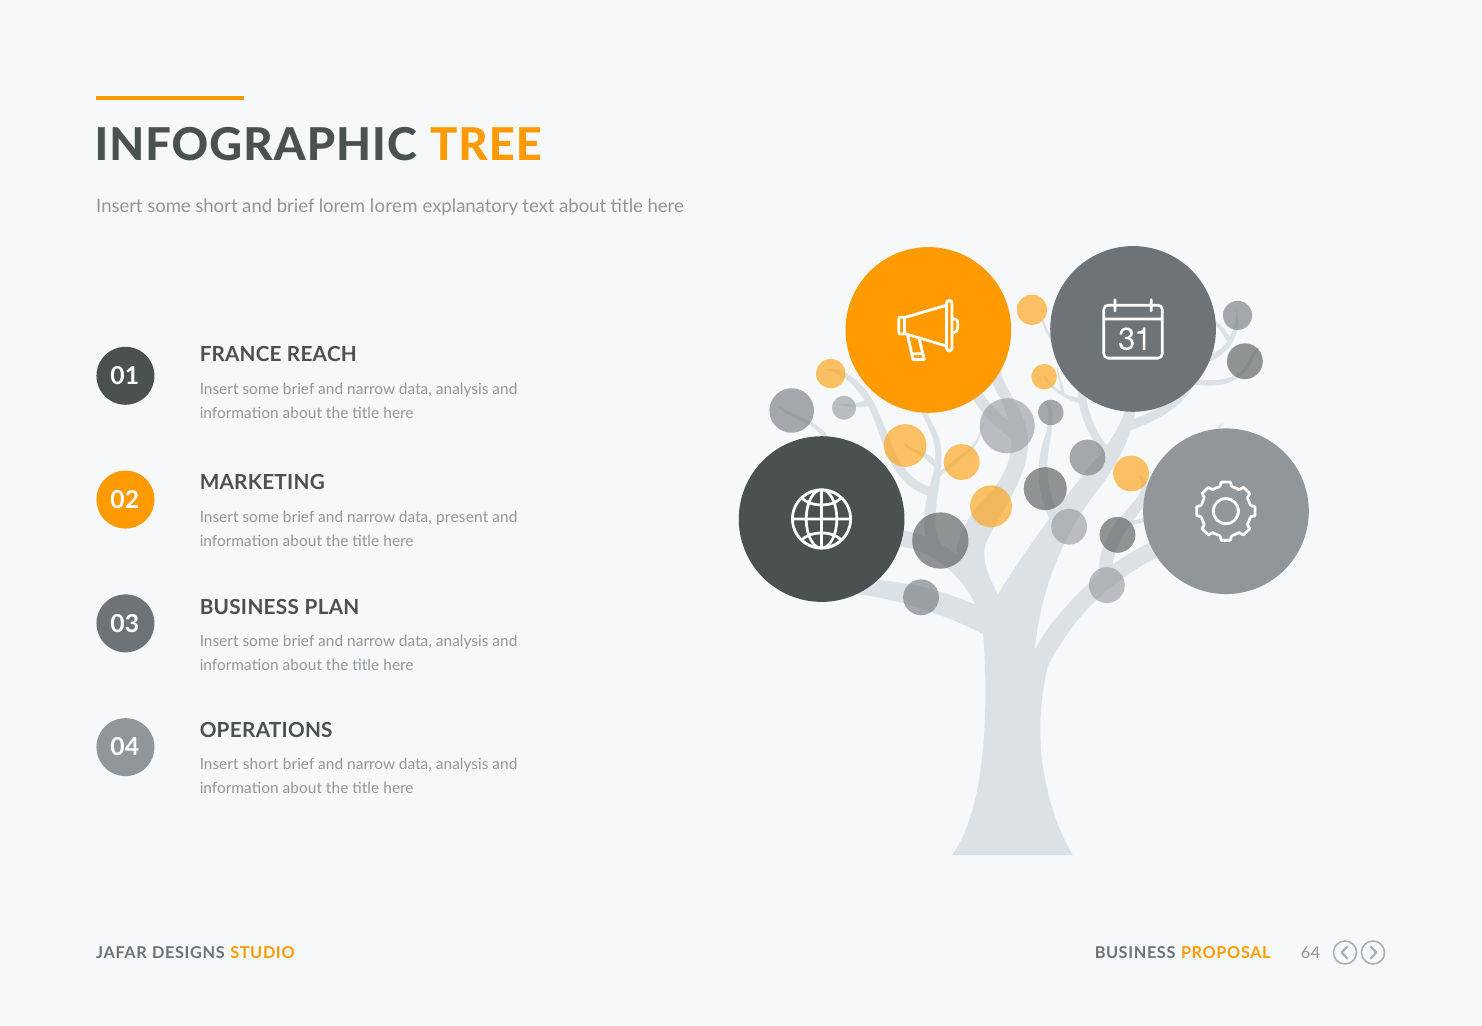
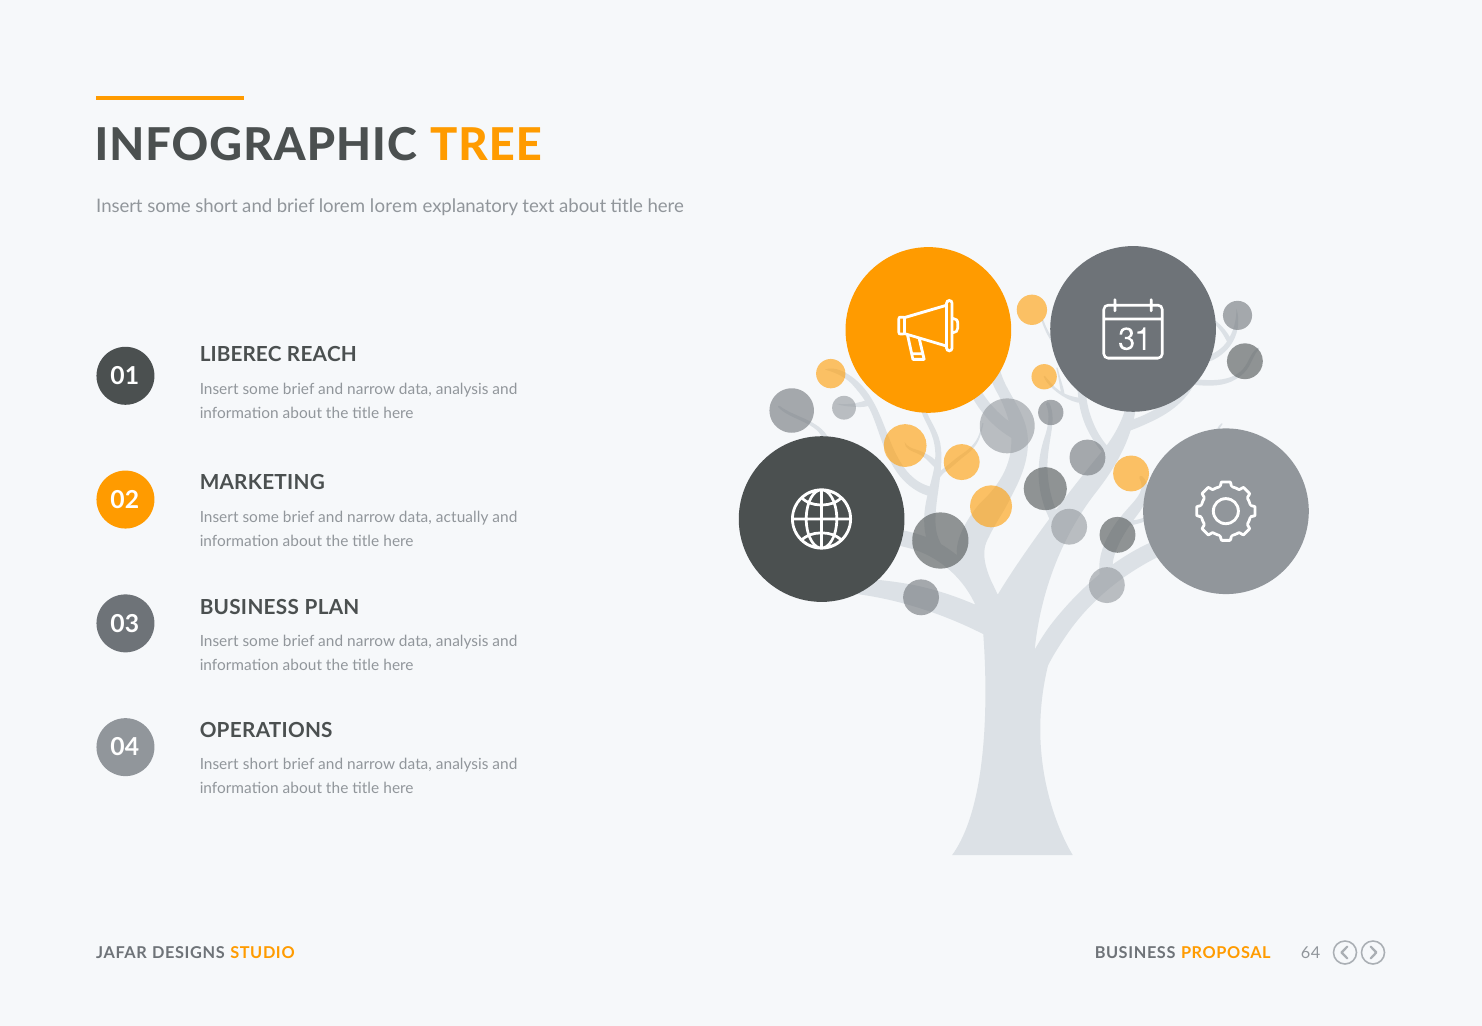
FRANCE: FRANCE -> LIBEREC
present: present -> actually
